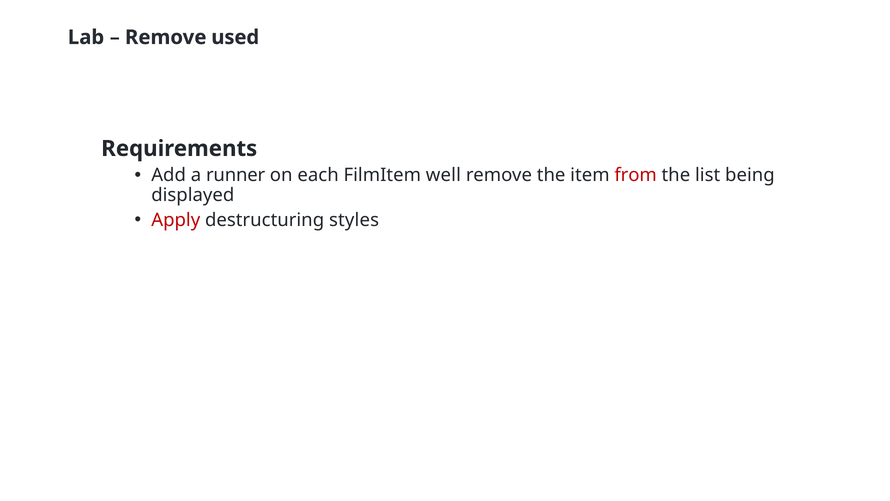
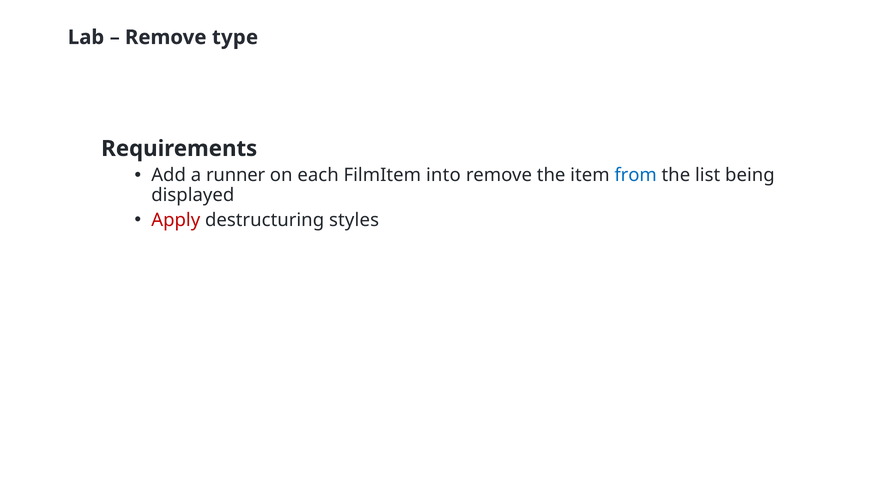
used: used -> type
well: well -> into
from colour: red -> blue
